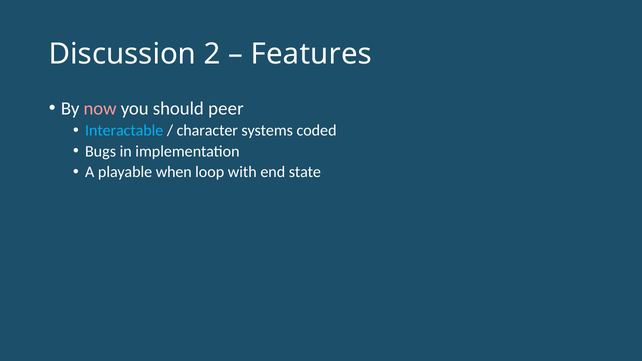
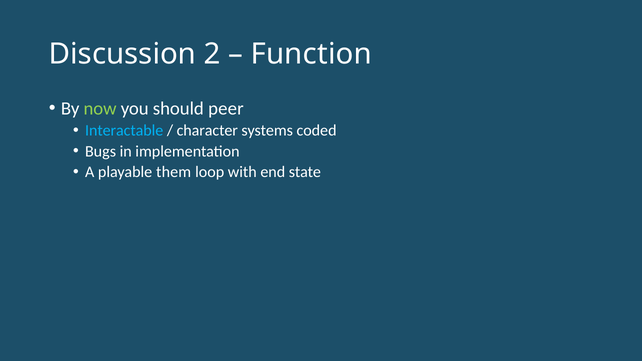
Features: Features -> Function
now colour: pink -> light green
when: when -> them
